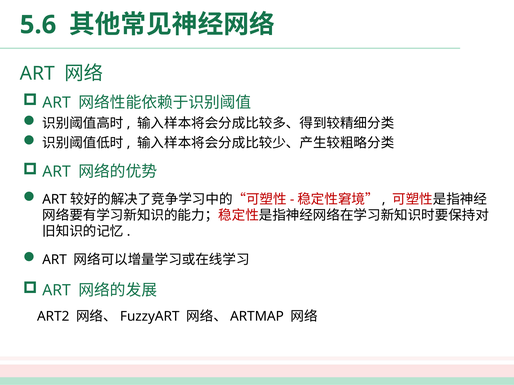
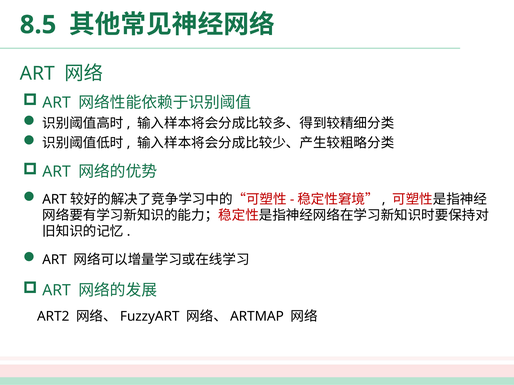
5.6: 5.6 -> 8.5
